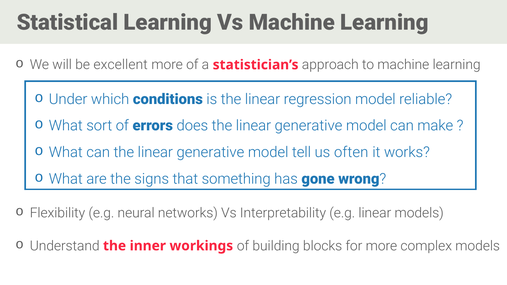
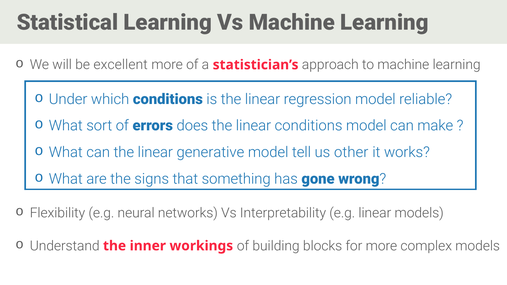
does the linear generative: generative -> conditions
often: often -> other
